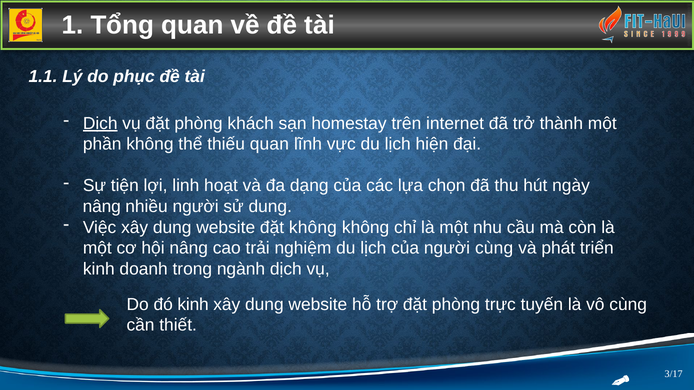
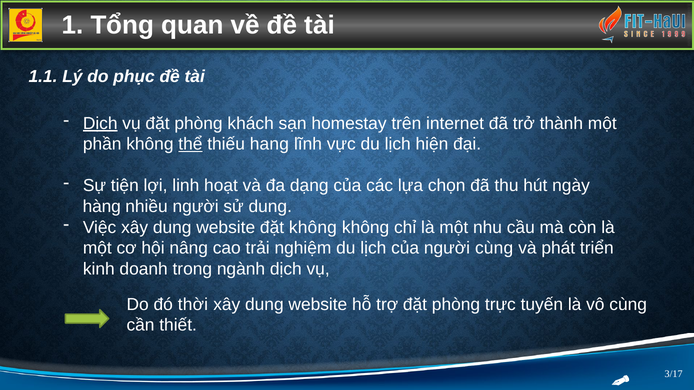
thể underline: none -> present
thiếu quan: quan -> hang
nâng at (102, 207): nâng -> hàng
đó kinh: kinh -> thời
